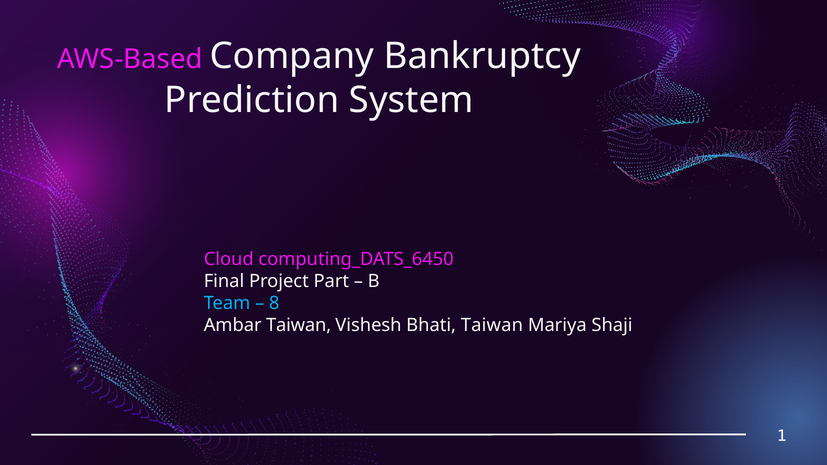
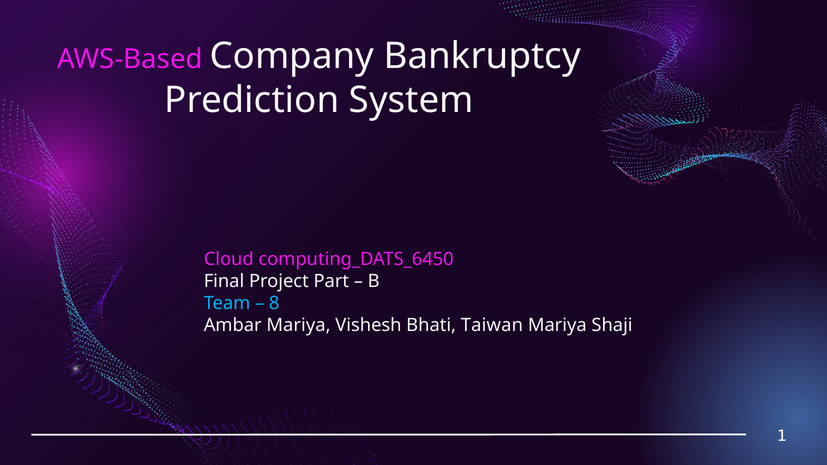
Ambar Taiwan: Taiwan -> Mariya
